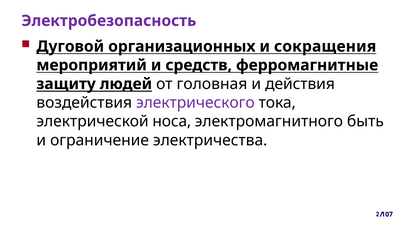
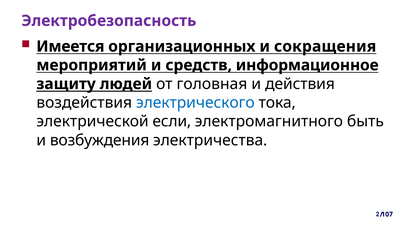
Дуговой: Дуговой -> Имеется
ферромагнитные: ферромагнитные -> информационное
электрического colour: purple -> blue
носа: носа -> если
ограничение: ограничение -> возбуждения
